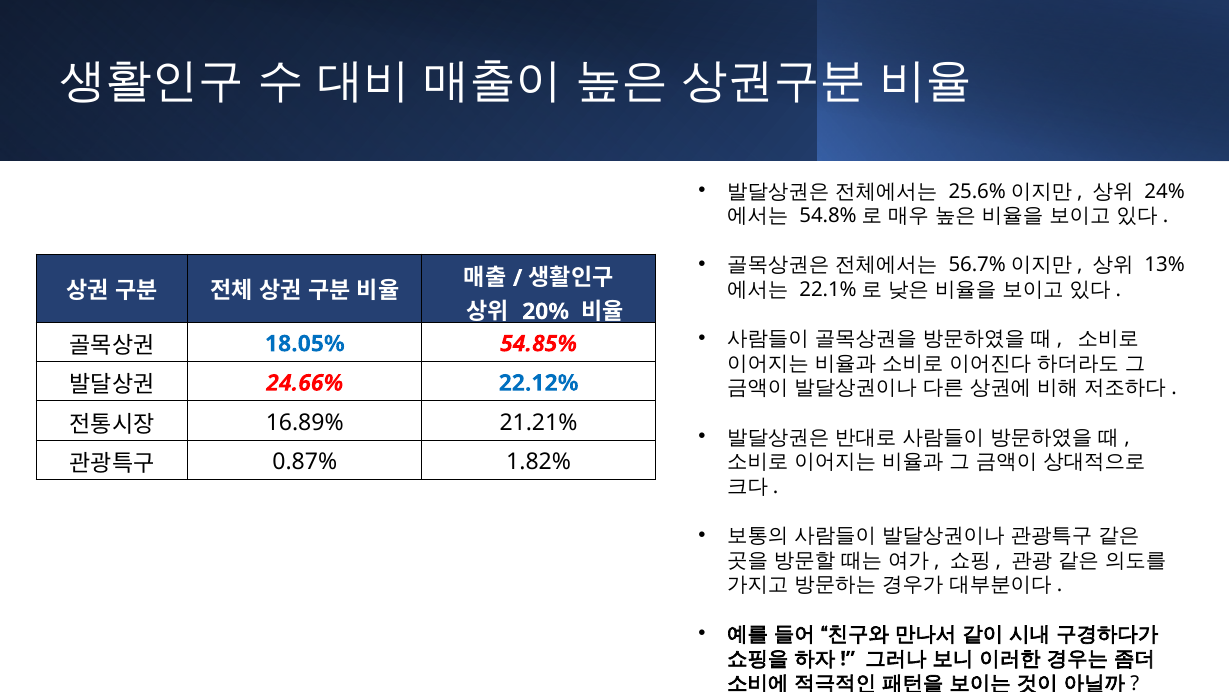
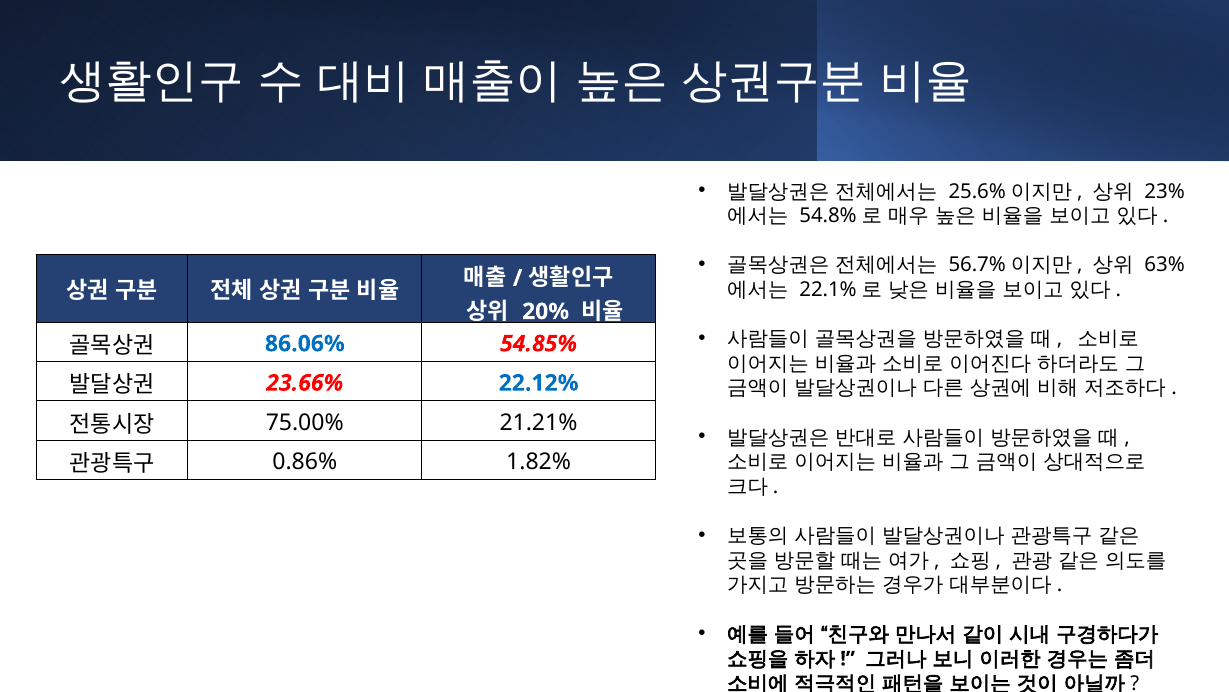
24%: 24% -> 23%
13%: 13% -> 63%
18.05%: 18.05% -> 86.06%
24.66%: 24.66% -> 23.66%
16.89%: 16.89% -> 75.00%
0.87%: 0.87% -> 0.86%
